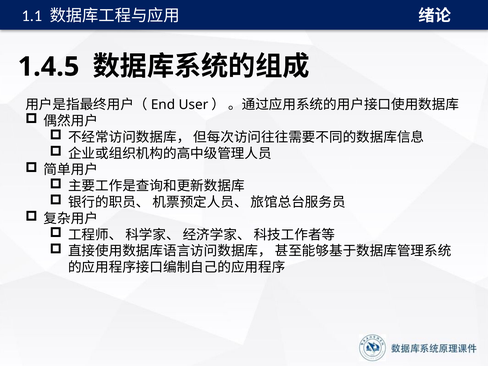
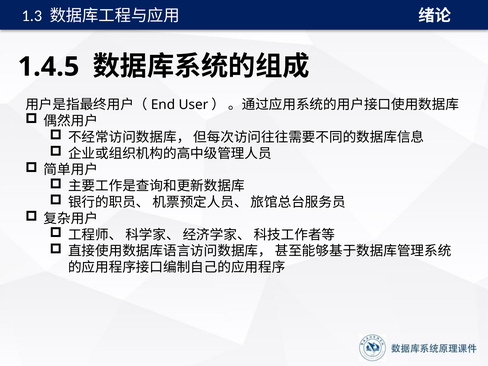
1.1: 1.1 -> 1.3
